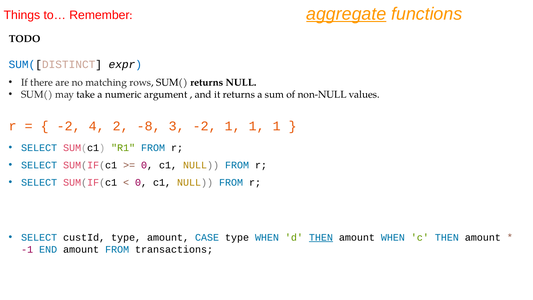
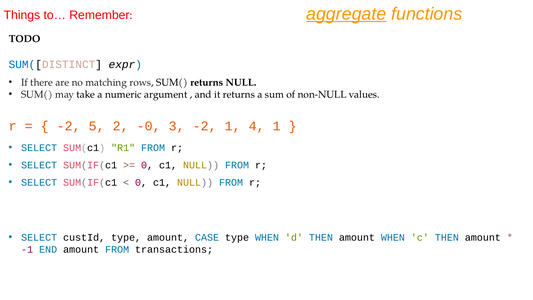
4: 4 -> 5
-8: -8 -> -0
-2 1 1: 1 -> 4
THEN at (321, 237) underline: present -> none
